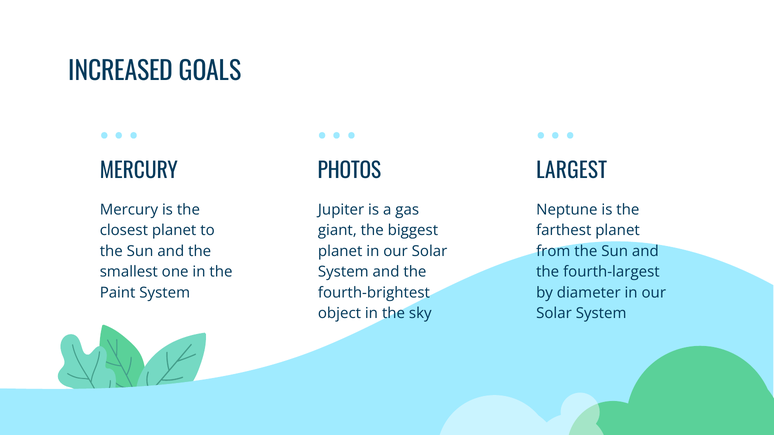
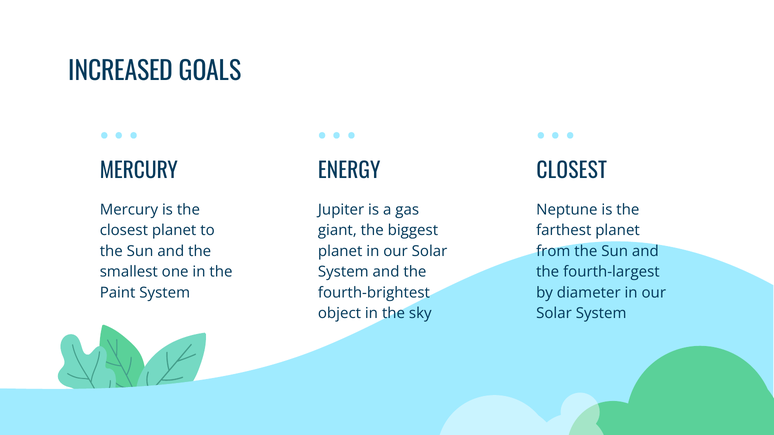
PHOTOS: PHOTOS -> ENERGY
LARGEST at (572, 171): LARGEST -> CLOSEST
